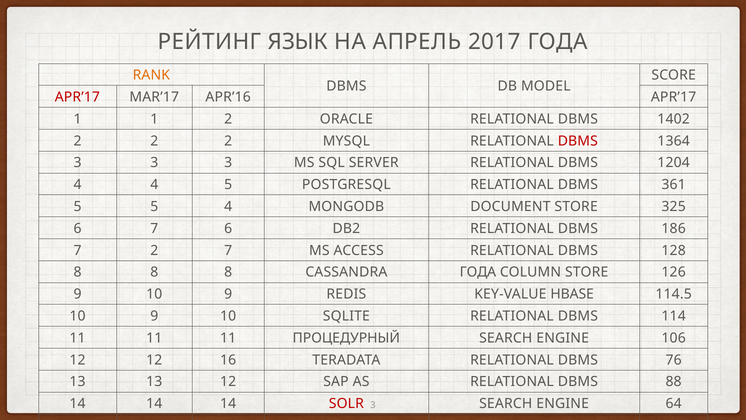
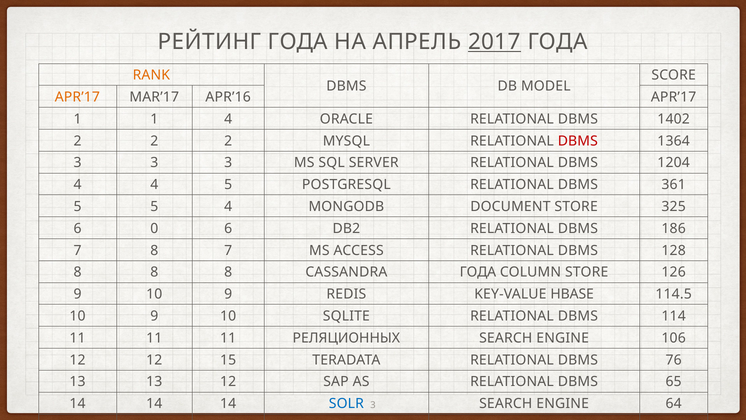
РЕЙТИНГ ЯЗЫК: ЯЗЫК -> ГОДА
2017 underline: none -> present
APR’17 at (77, 97) colour: red -> orange
1 2: 2 -> 4
6 7: 7 -> 0
7 2: 2 -> 8
ПРОЦЕДУРНЫЙ: ПРОЦЕДУРНЫЙ -> РЕЛЯЦИОННЫХ
12 16: 16 -> 15
88: 88 -> 65
SOLR colour: red -> blue
